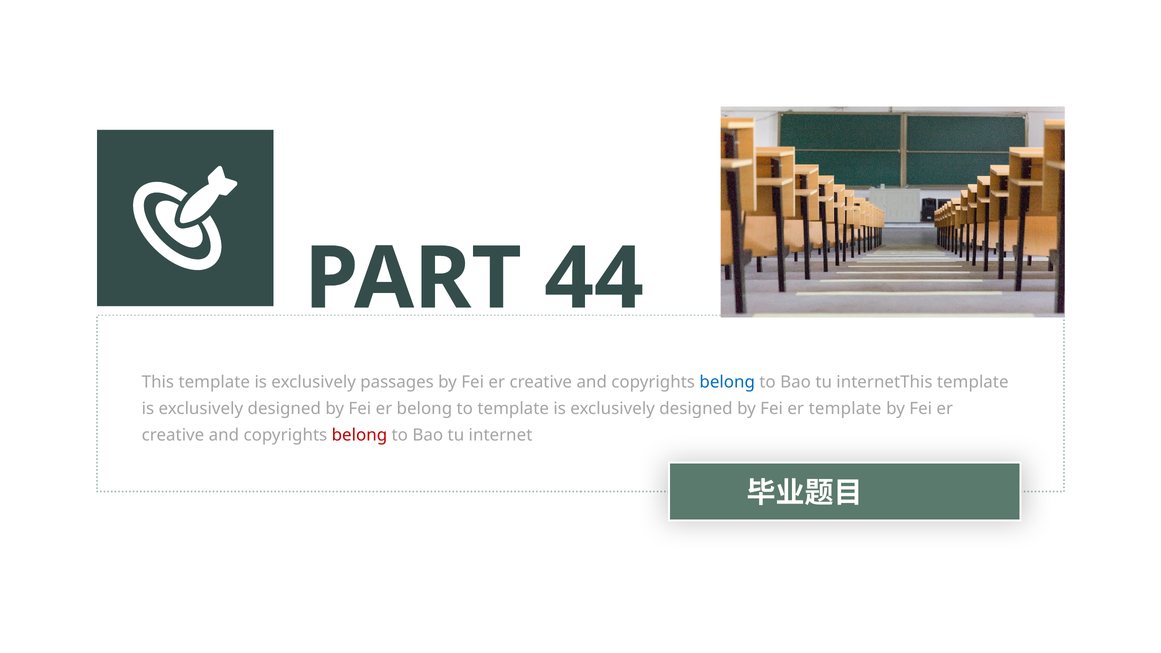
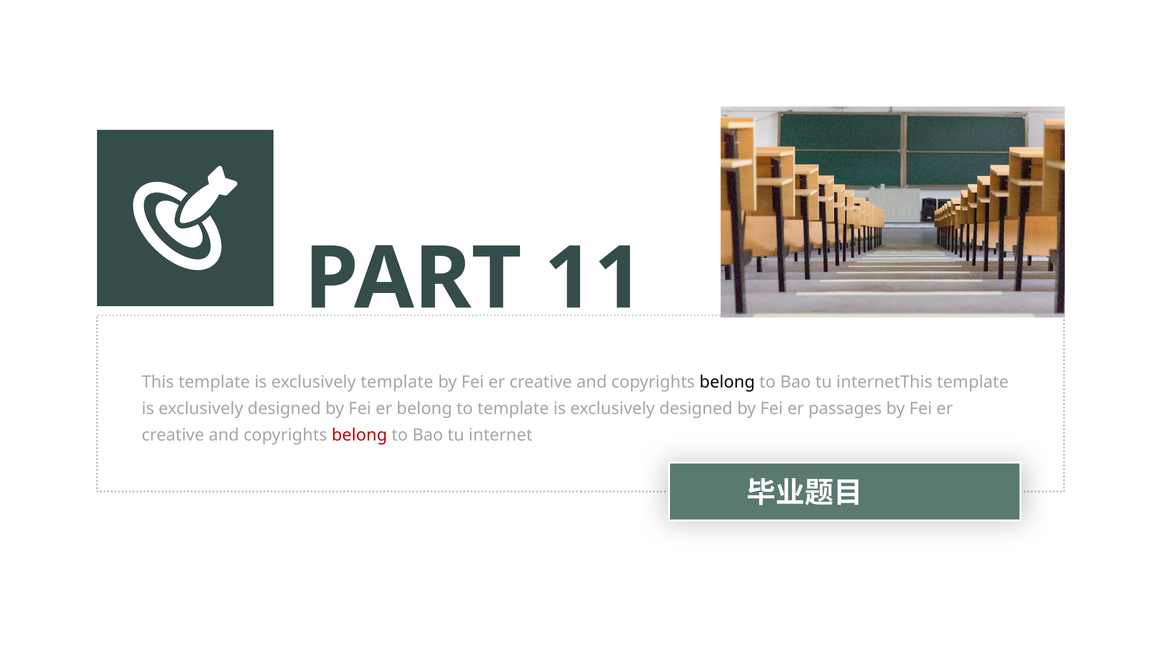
44: 44 -> 11
exclusively passages: passages -> template
belong at (727, 382) colour: blue -> black
er template: template -> passages
